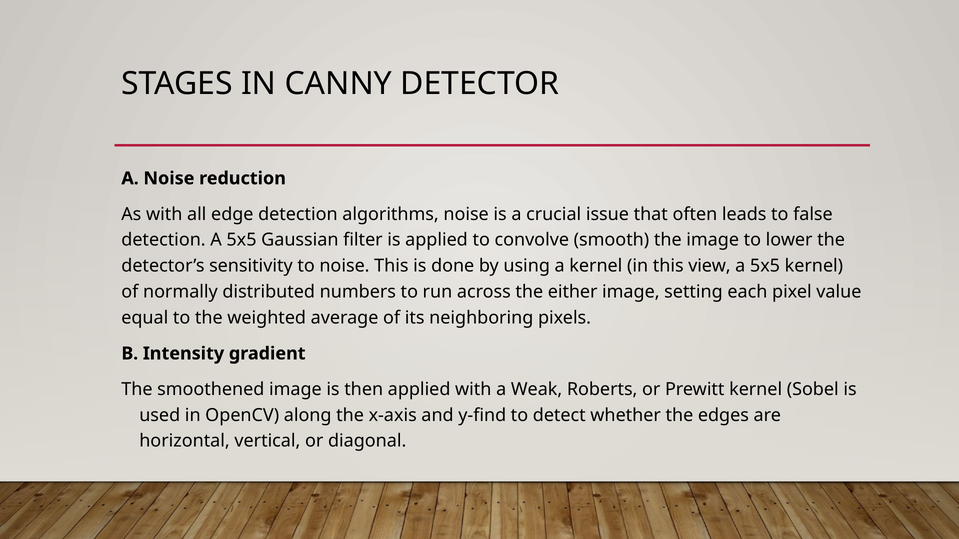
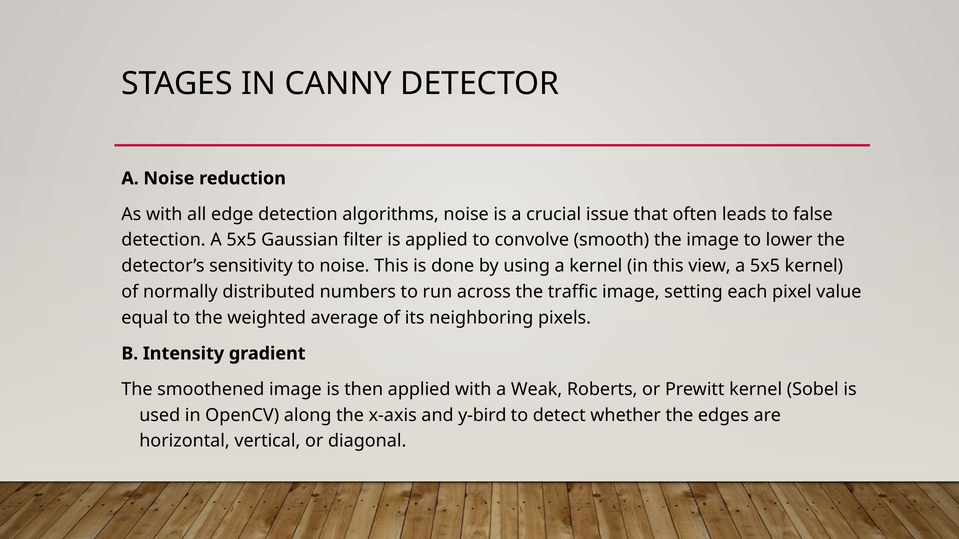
either: either -> traffic
y-find: y-find -> y-bird
